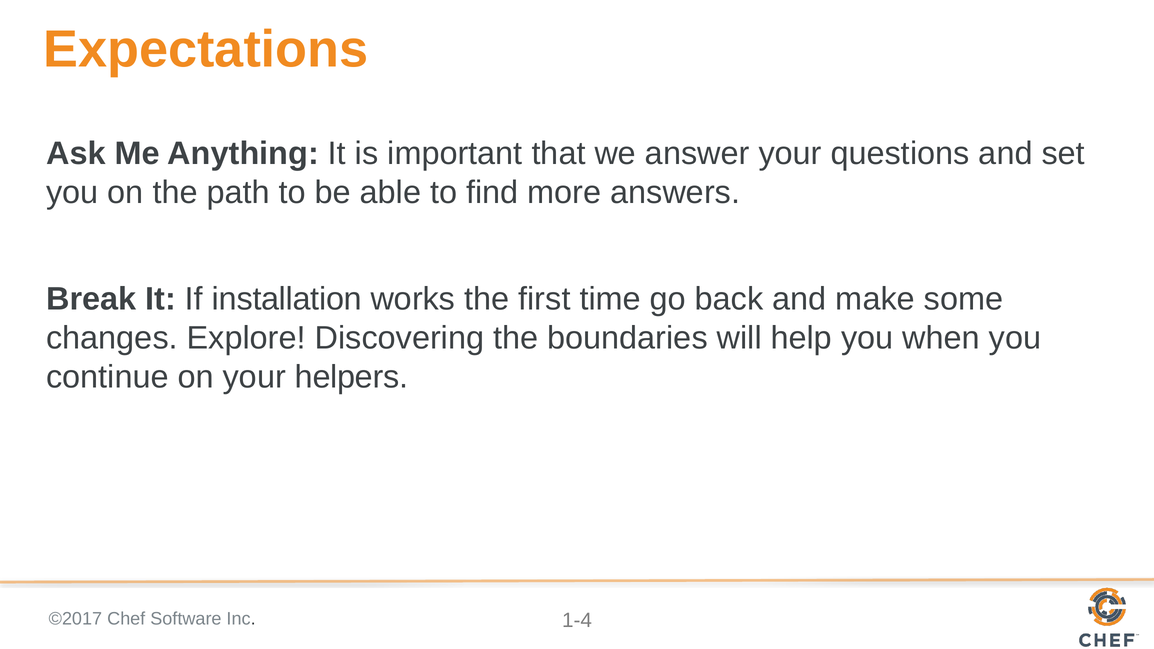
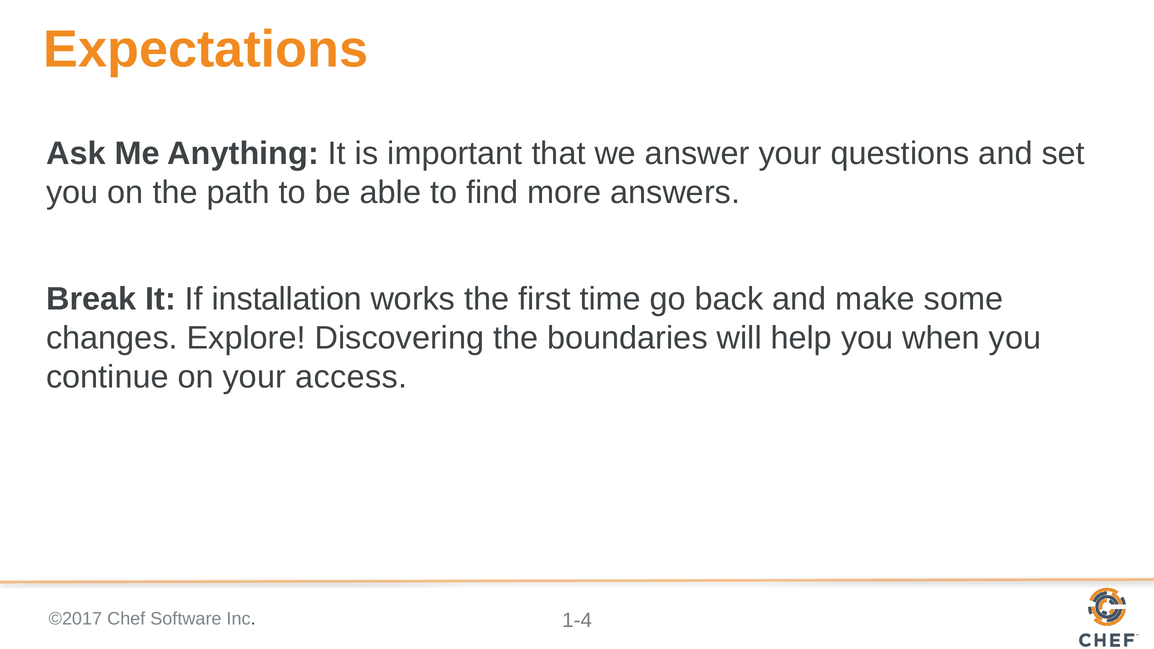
helpers: helpers -> access
